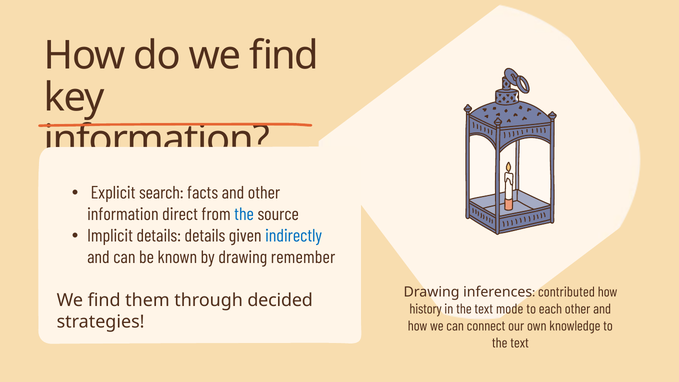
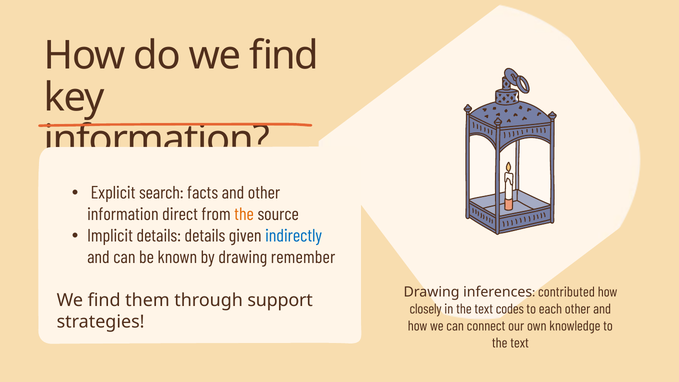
the at (244, 215) colour: blue -> orange
decided: decided -> support
history: history -> closely
mode: mode -> codes
